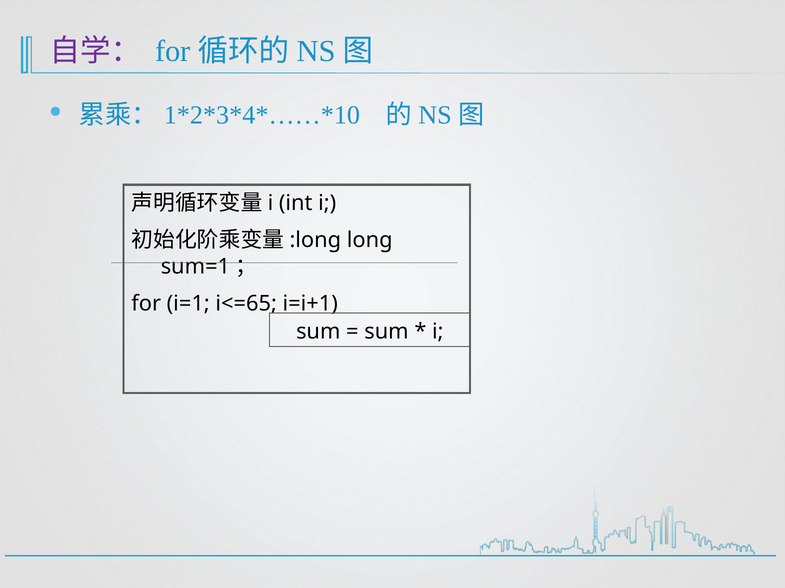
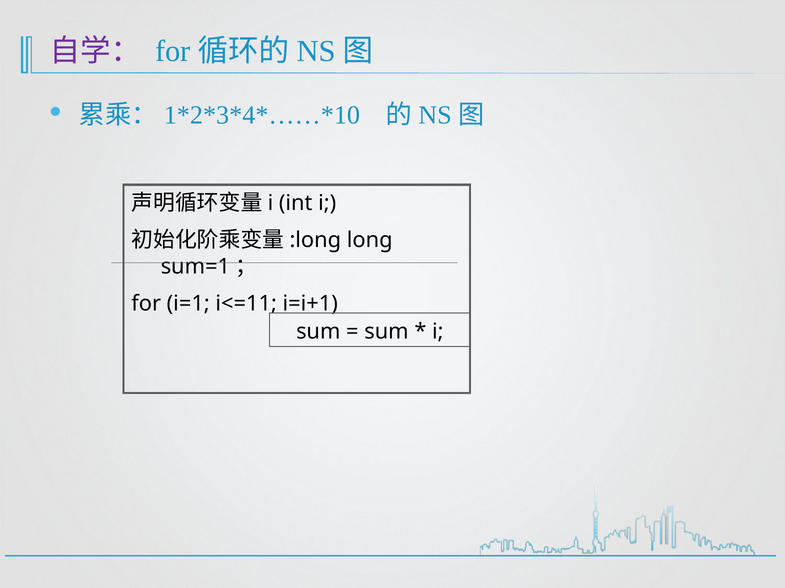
i<=65: i<=65 -> i<=11
